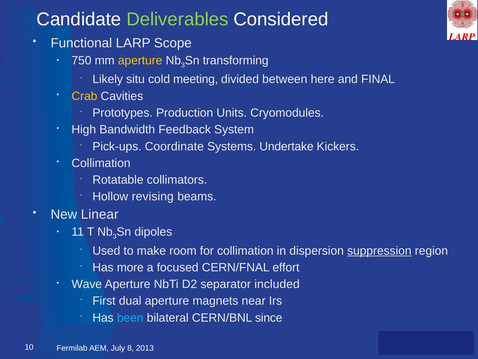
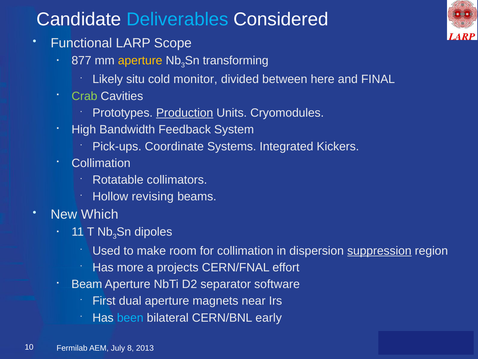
Deliverables colour: light green -> light blue
750: 750 -> 877
meeting: meeting -> monitor
Crab colour: yellow -> light green
Production underline: none -> present
Undertake: Undertake -> Integrated
Linear: Linear -> Which
focused: focused -> projects
Wave: Wave -> Beam
included: included -> software
since: since -> early
